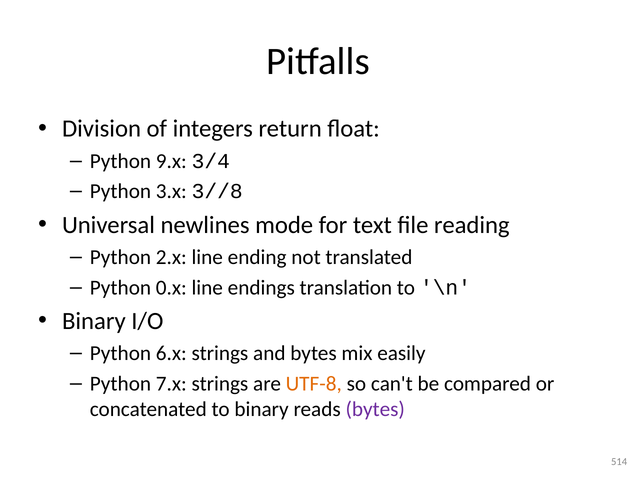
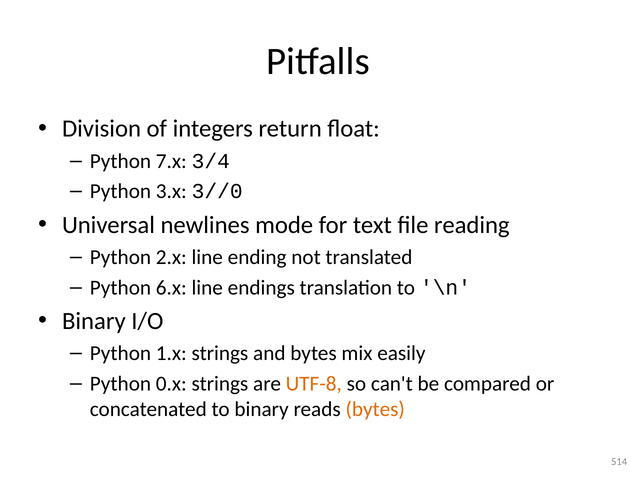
9.x: 9.x -> 7.x
3//8: 3//8 -> 3//0
0.x: 0.x -> 6.x
6.x: 6.x -> 1.x
7.x: 7.x -> 0.x
bytes at (375, 409) colour: purple -> orange
